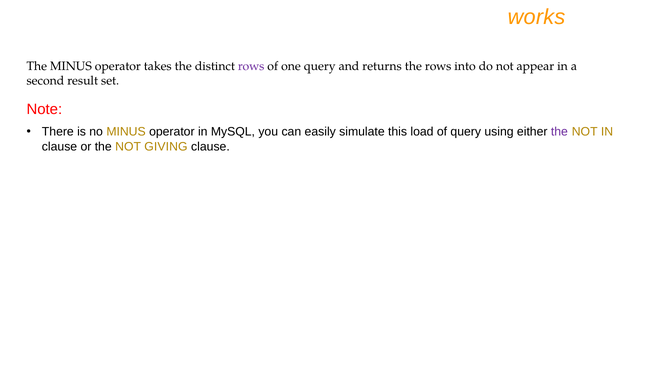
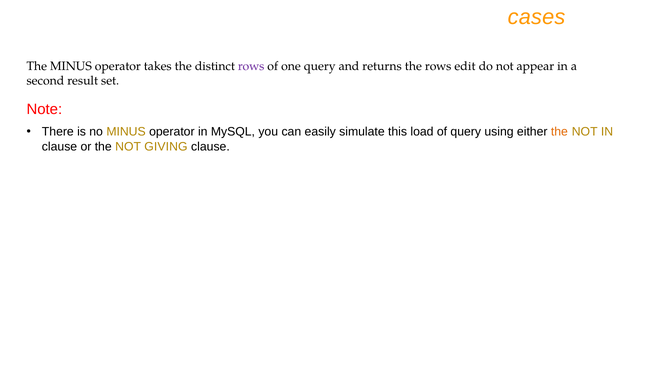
works: works -> cases
into: into -> edit
the at (559, 132) colour: purple -> orange
